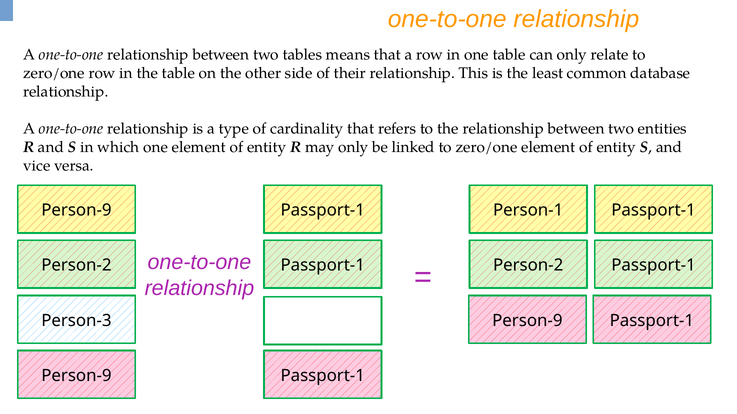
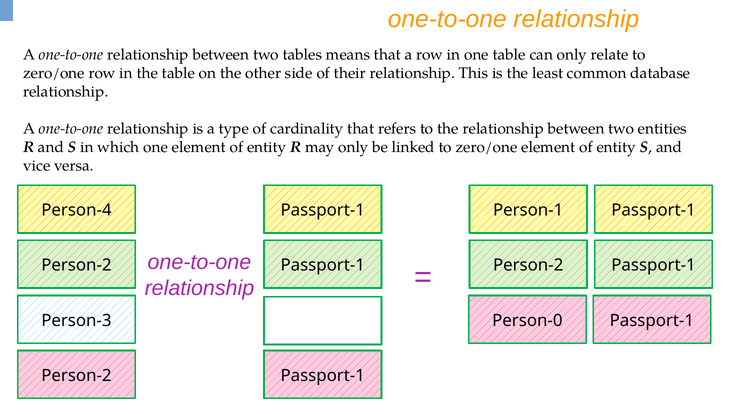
Person-9 at (76, 211): Person-9 -> Person-4
Person-9 at (527, 321): Person-9 -> Person-0
Person-9 at (76, 376): Person-9 -> Person-2
